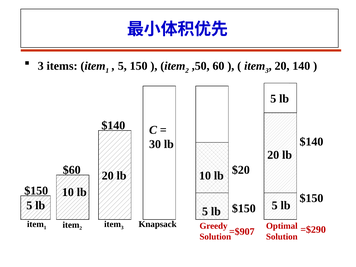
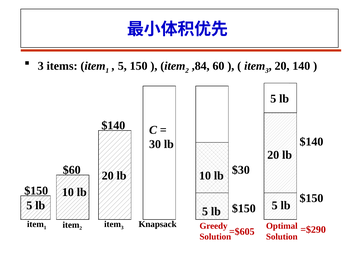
,50: ,50 -> ,84
$20: $20 -> $30
=$907: =$907 -> =$605
